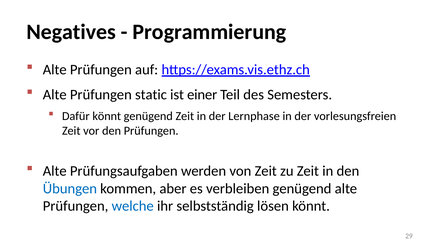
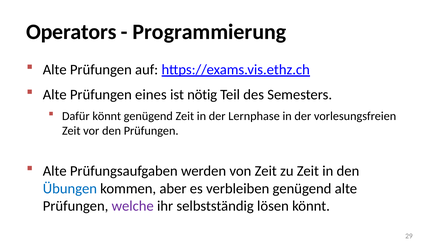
Negatives: Negatives -> Operators
static: static -> eines
einer: einer -> nötig
welche colour: blue -> purple
